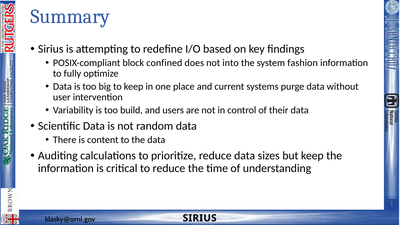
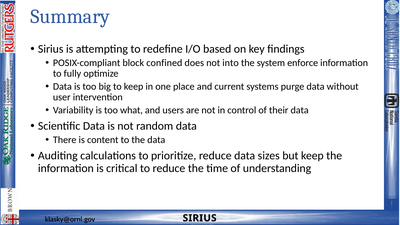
fashion: fashion -> enforce
build: build -> what
